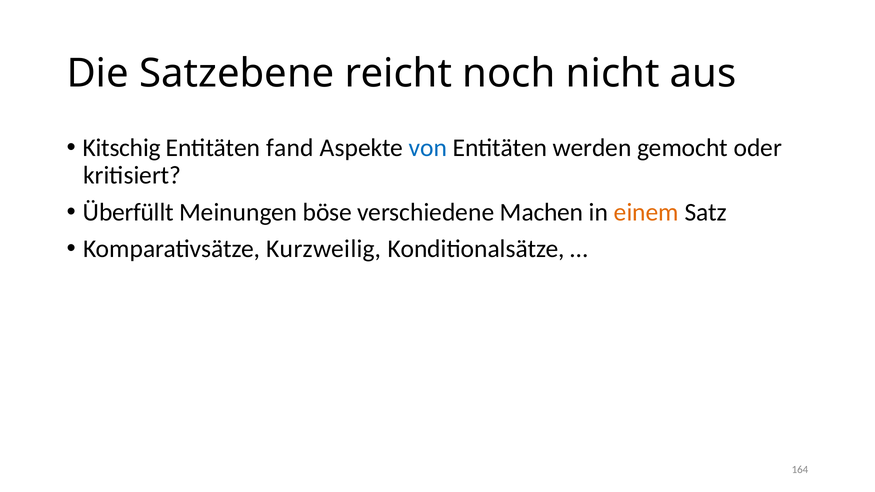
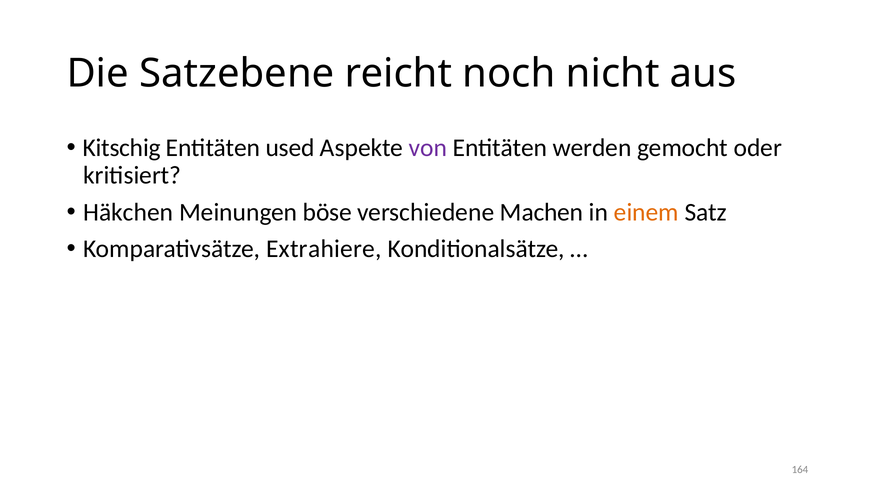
fand: fand -> used
von colour: blue -> purple
Überfüllt: Überfüllt -> Häkchen
Kurzweilig: Kurzweilig -> Extrahiere
